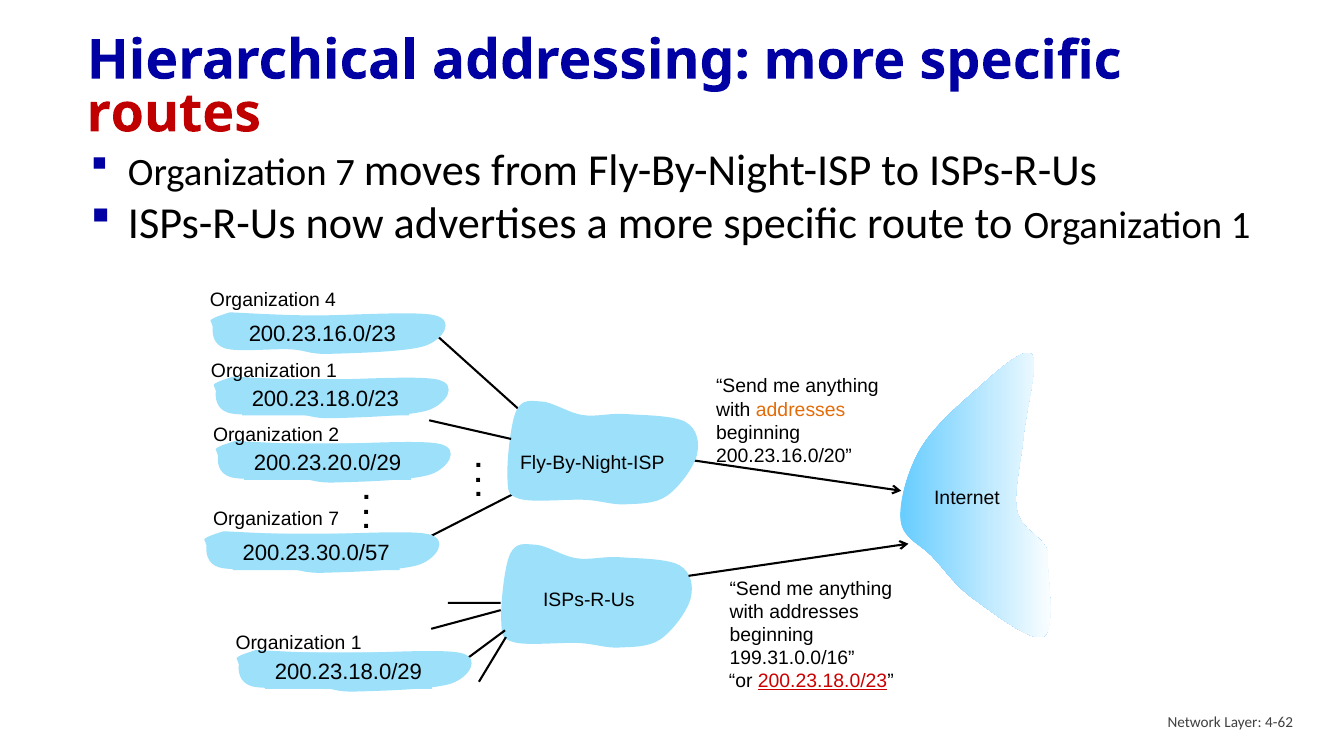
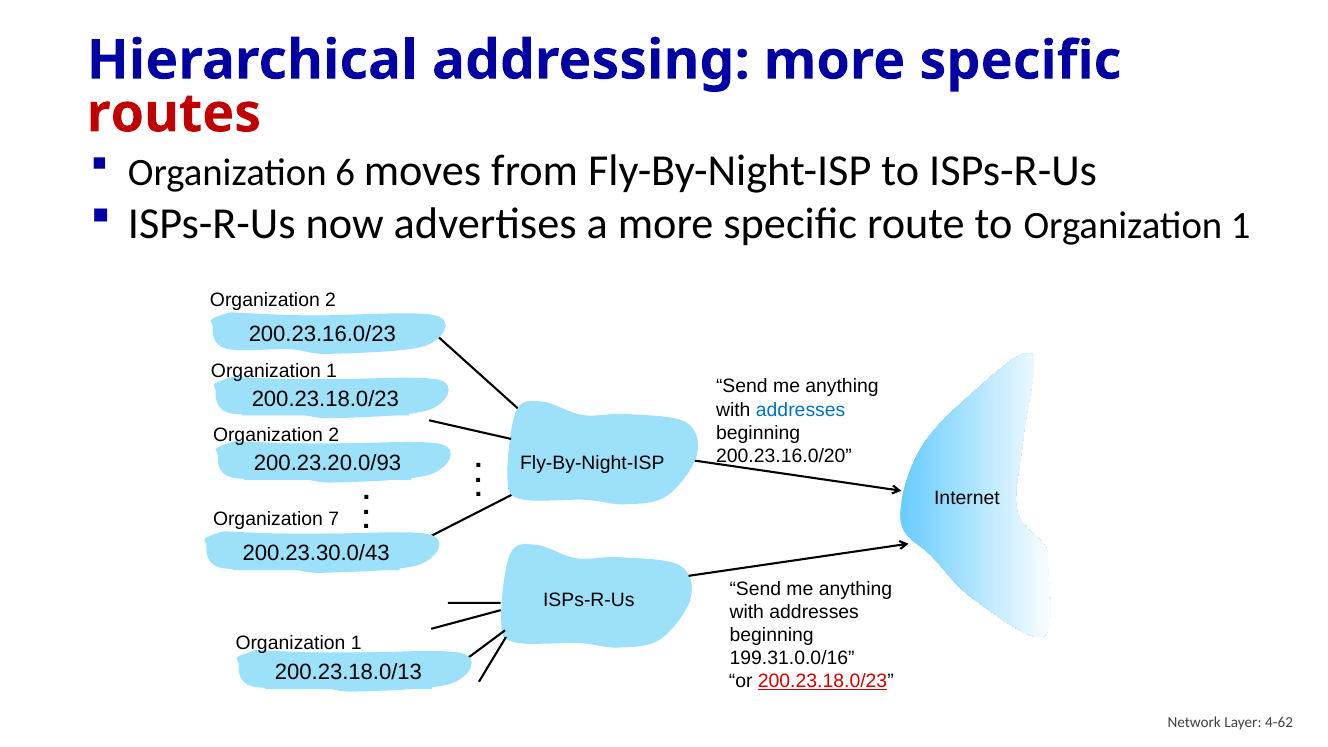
7 at (345, 173): 7 -> 6
4 at (331, 300): 4 -> 2
addresses at (801, 410) colour: orange -> blue
200.23.20.0/29: 200.23.20.0/29 -> 200.23.20.0/93
200.23.30.0/57: 200.23.30.0/57 -> 200.23.30.0/43
200.23.18.0/29: 200.23.18.0/29 -> 200.23.18.0/13
